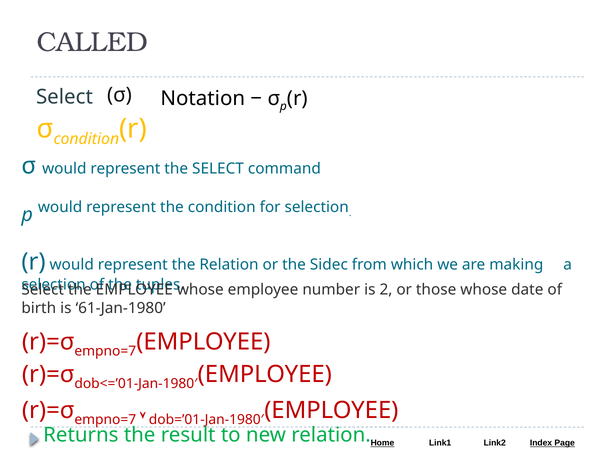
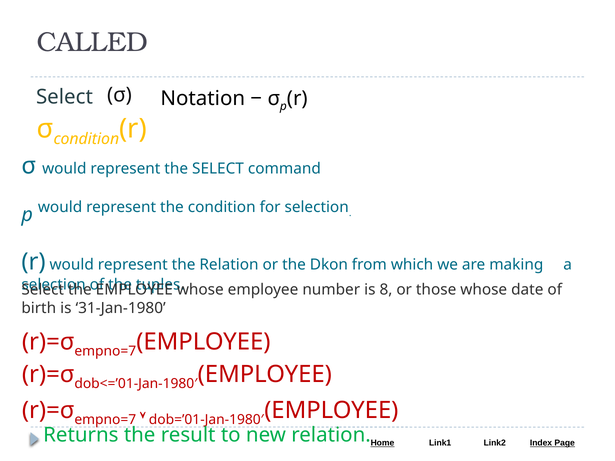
Sidec: Sidec -> Dkon
2: 2 -> 8
61-Jan-1980: 61-Jan-1980 -> 31-Jan-1980
